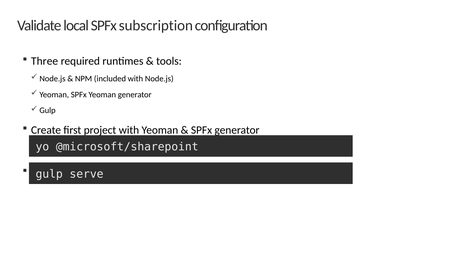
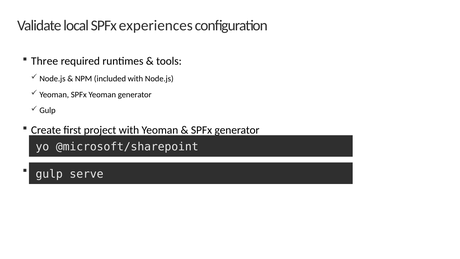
subscription: subscription -> experiences
